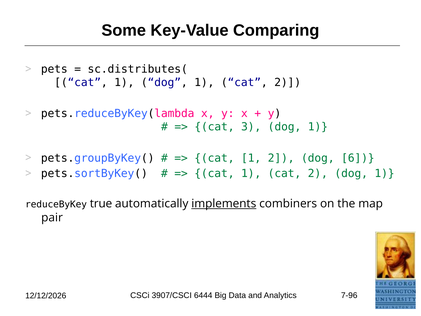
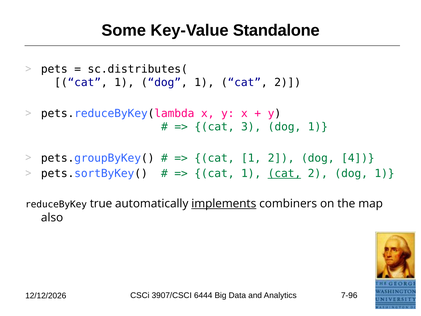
Comparing: Comparing -> Standalone
6: 6 -> 4
cat at (284, 174) underline: none -> present
pair: pair -> also
